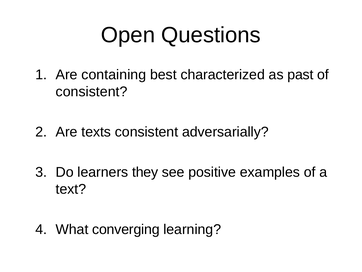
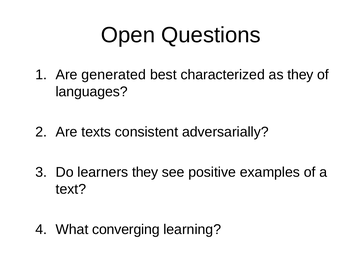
containing: containing -> generated
as past: past -> they
consistent at (92, 91): consistent -> languages
